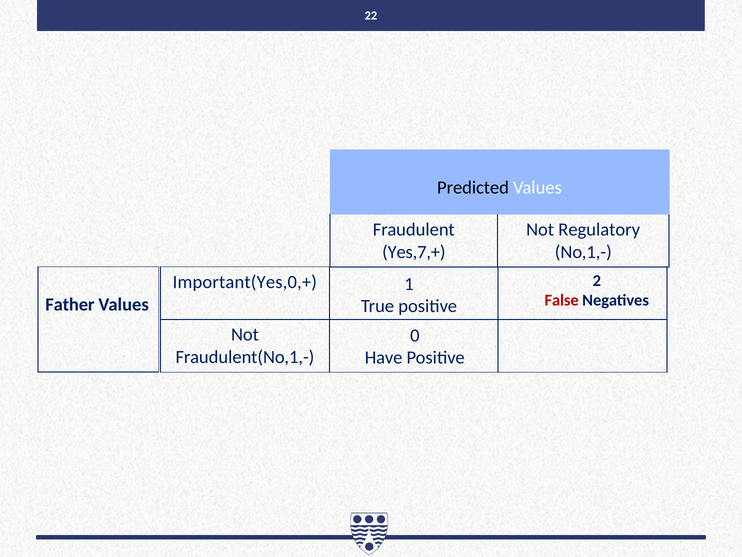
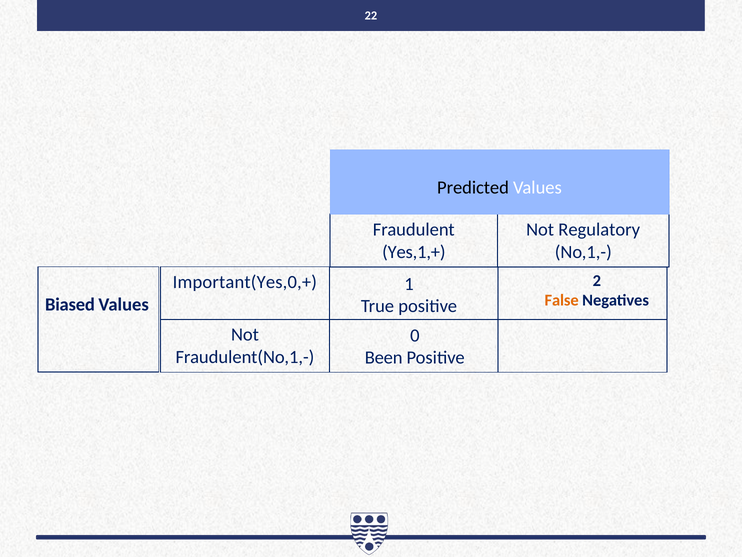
Yes,7,+: Yes,7,+ -> Yes,1,+
False colour: red -> orange
Father: Father -> Biased
Have: Have -> Been
